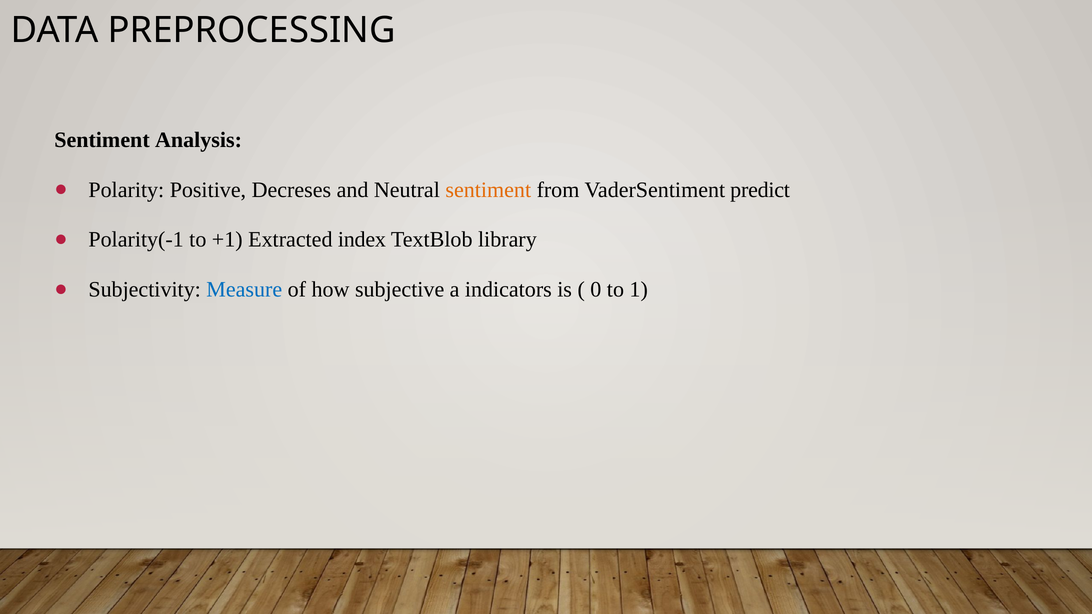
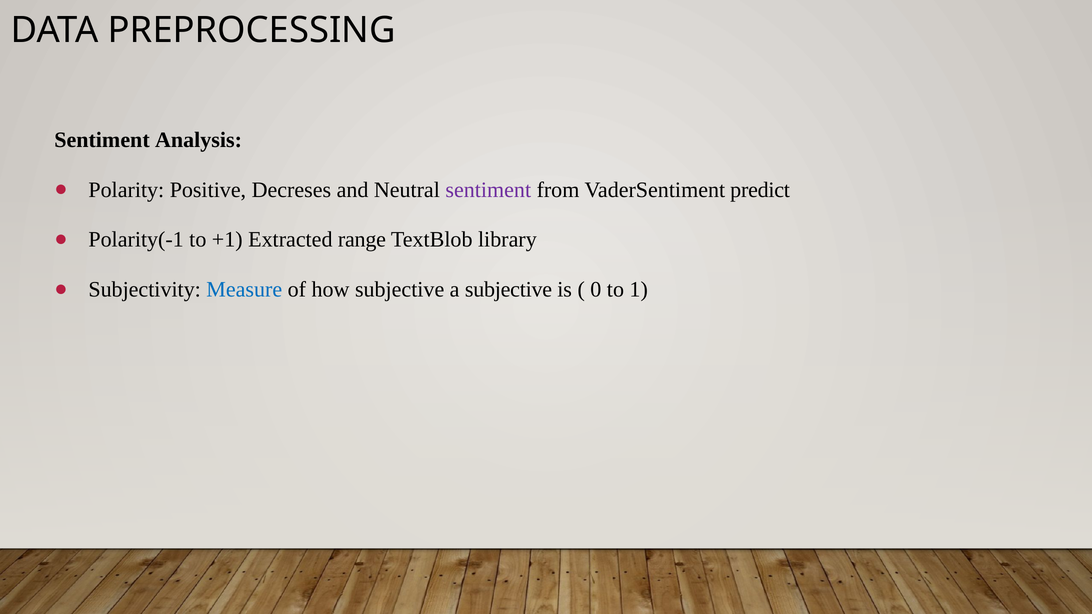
sentiment at (488, 190) colour: orange -> purple
index: index -> range
a indicators: indicators -> subjective
